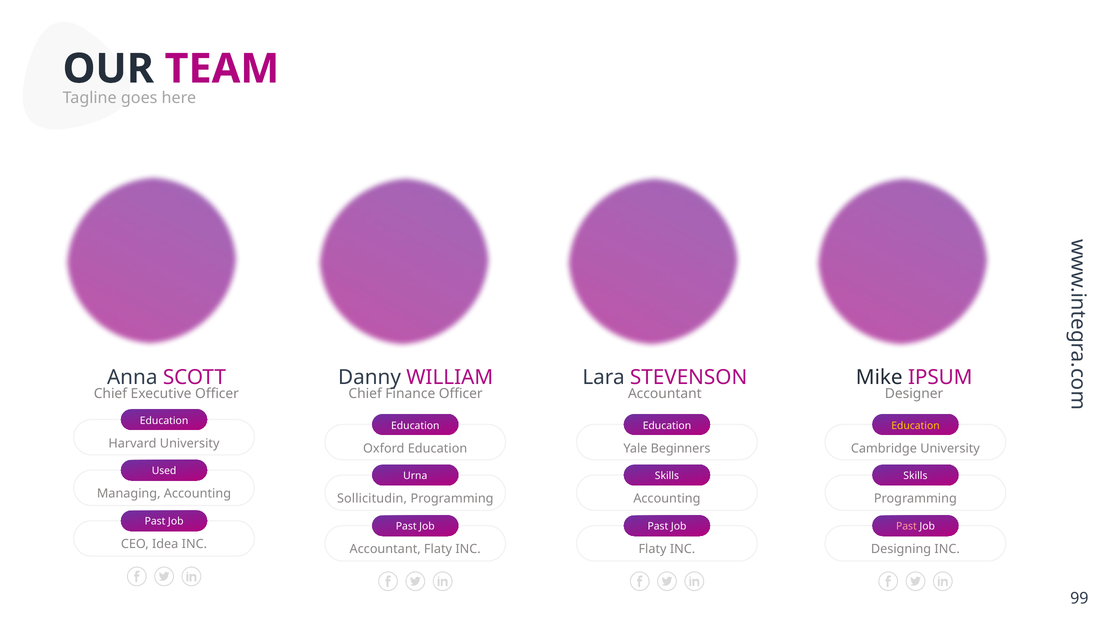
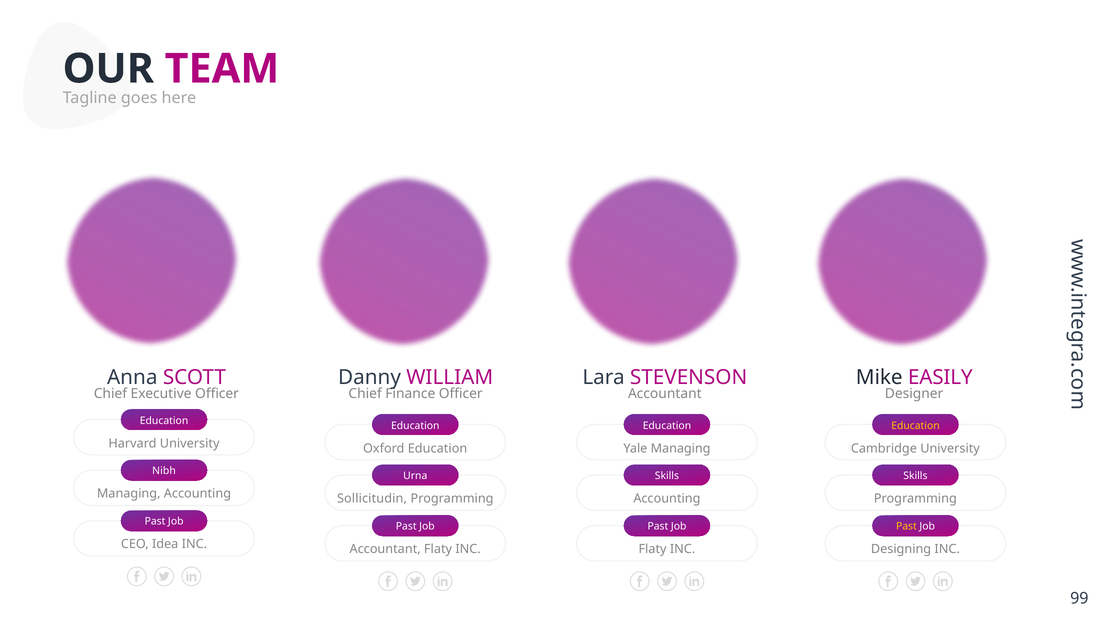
IPSUM: IPSUM -> EASILY
Yale Beginners: Beginners -> Managing
Used: Used -> Nibh
Past at (906, 526) colour: pink -> yellow
